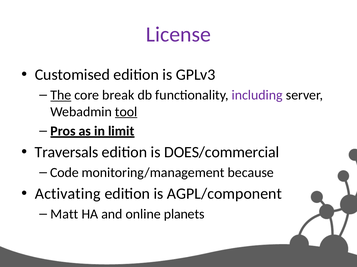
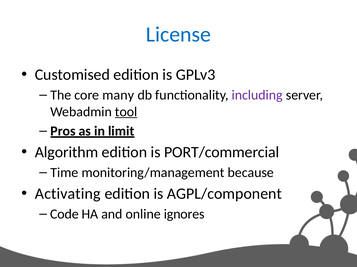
License colour: purple -> blue
The underline: present -> none
break: break -> many
Traversals: Traversals -> Algorithm
DOES/commercial: DOES/commercial -> PORT/commercial
Code: Code -> Time
Matt: Matt -> Code
planets: planets -> ignores
